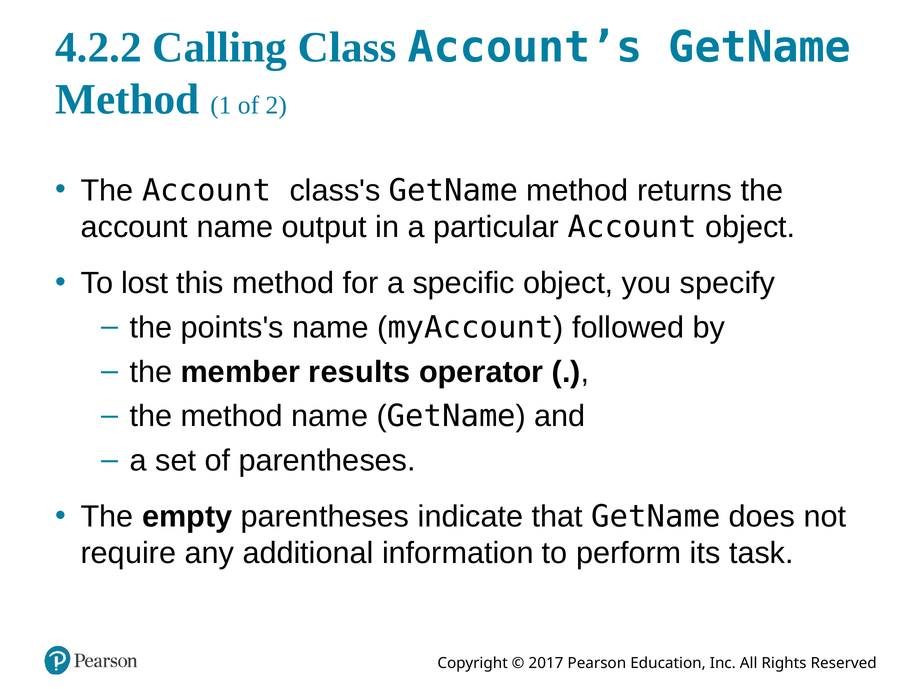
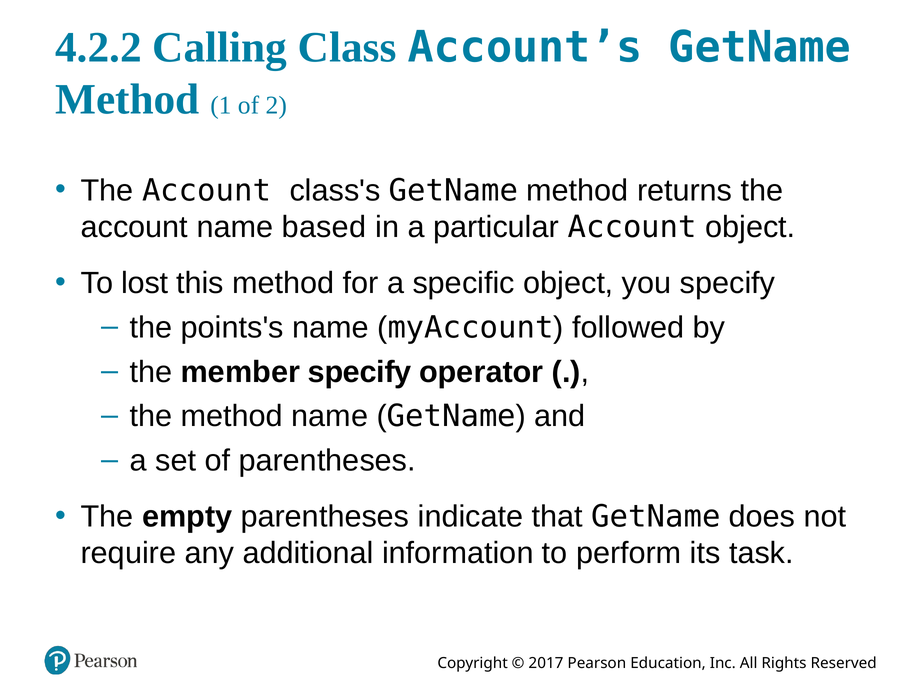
output: output -> based
member results: results -> specify
